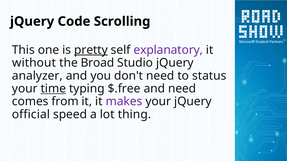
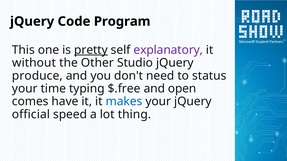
Scrolling: Scrolling -> Program
Broad: Broad -> Other
analyzer: analyzer -> produce
time underline: present -> none
and need: need -> open
from: from -> have
makes colour: purple -> blue
